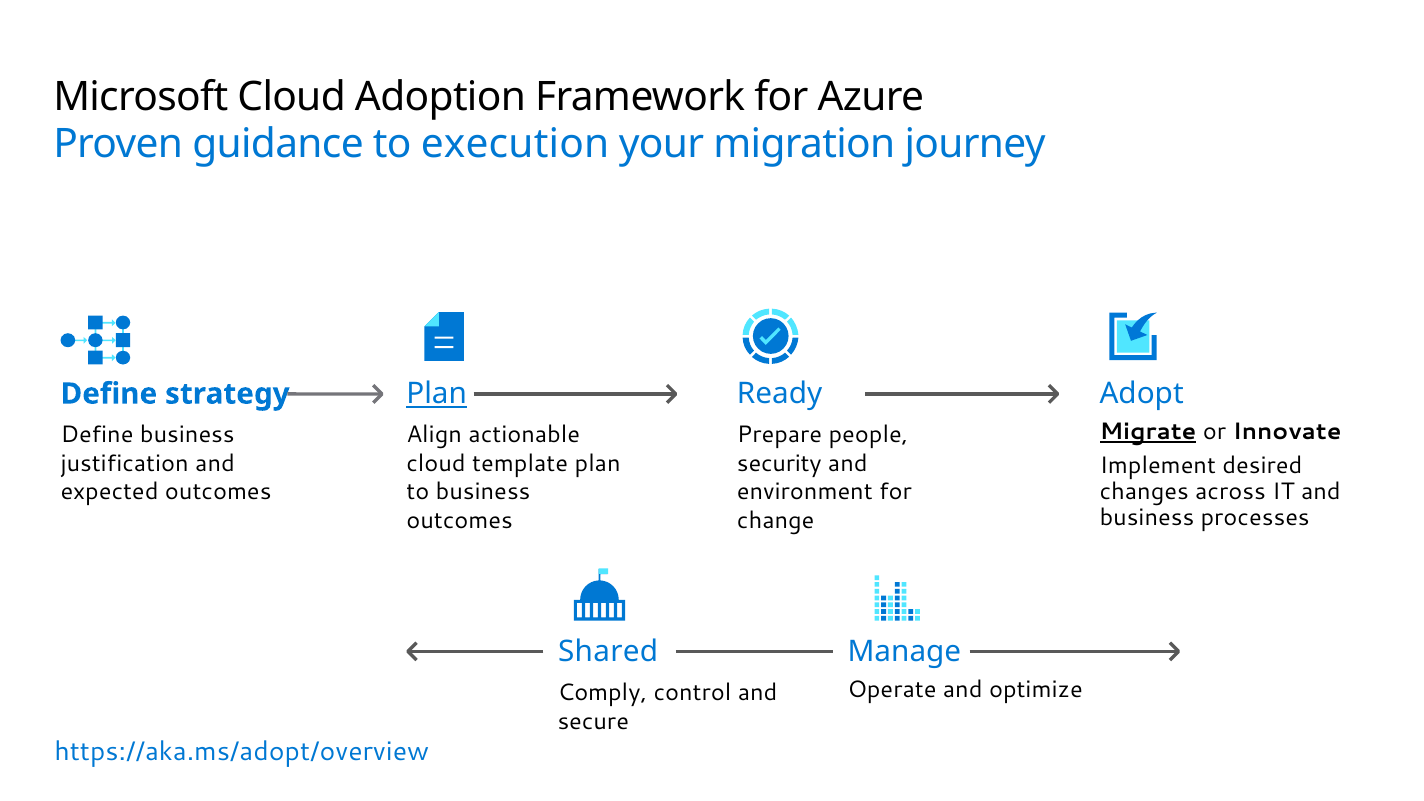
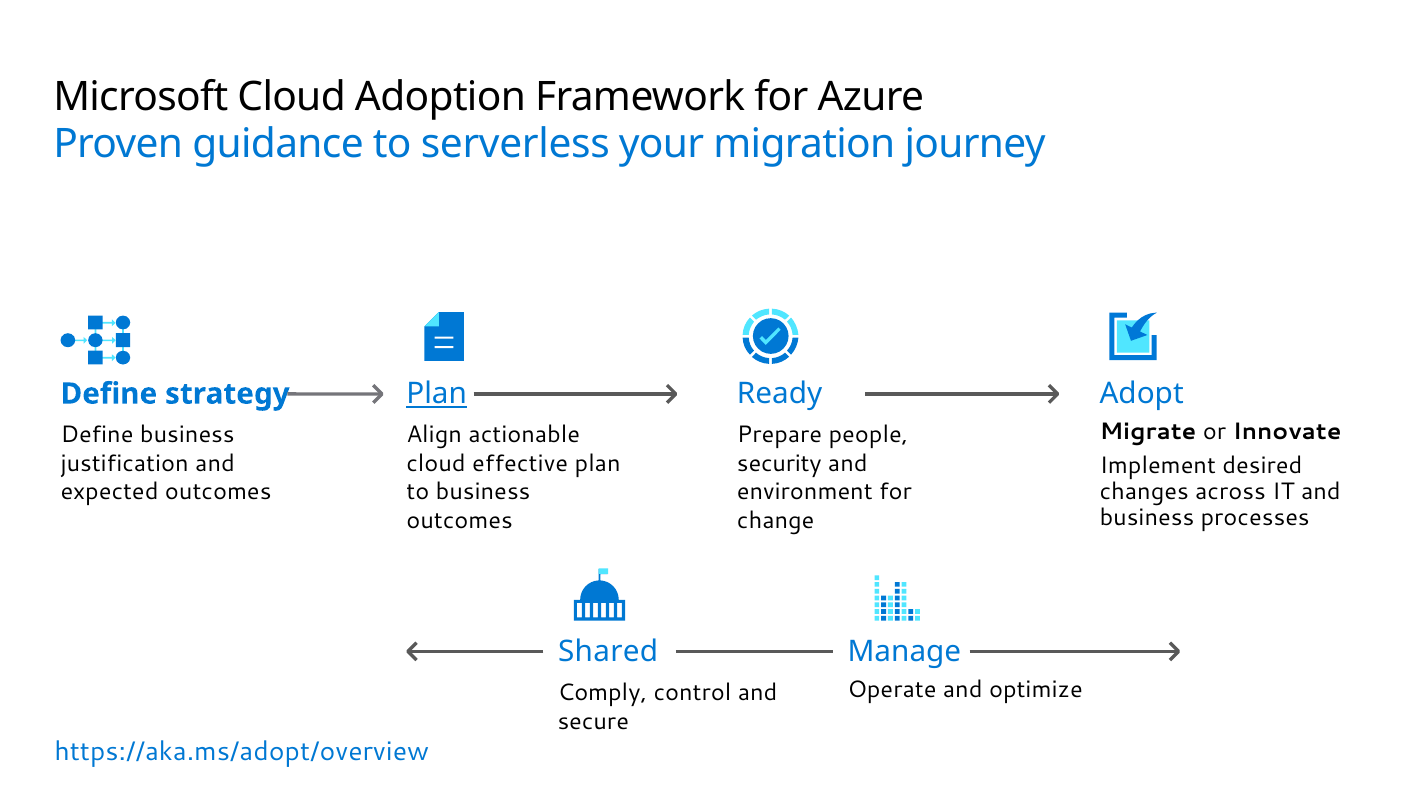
execution: execution -> serverless
Migrate underline: present -> none
template: template -> effective
